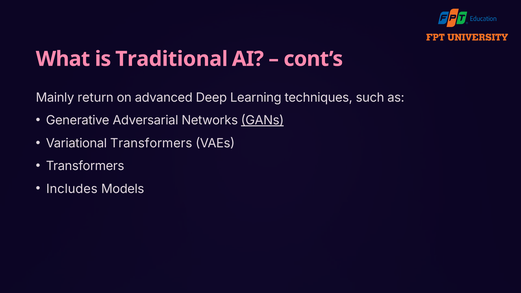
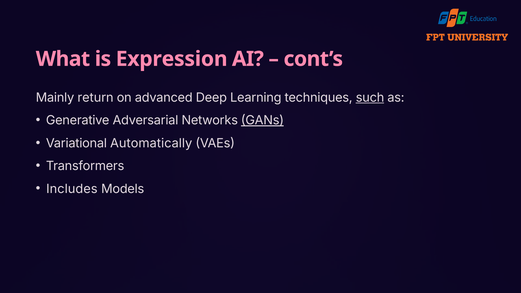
Traditional: Traditional -> Expression
such underline: none -> present
Variational Transformers: Transformers -> Automatically
